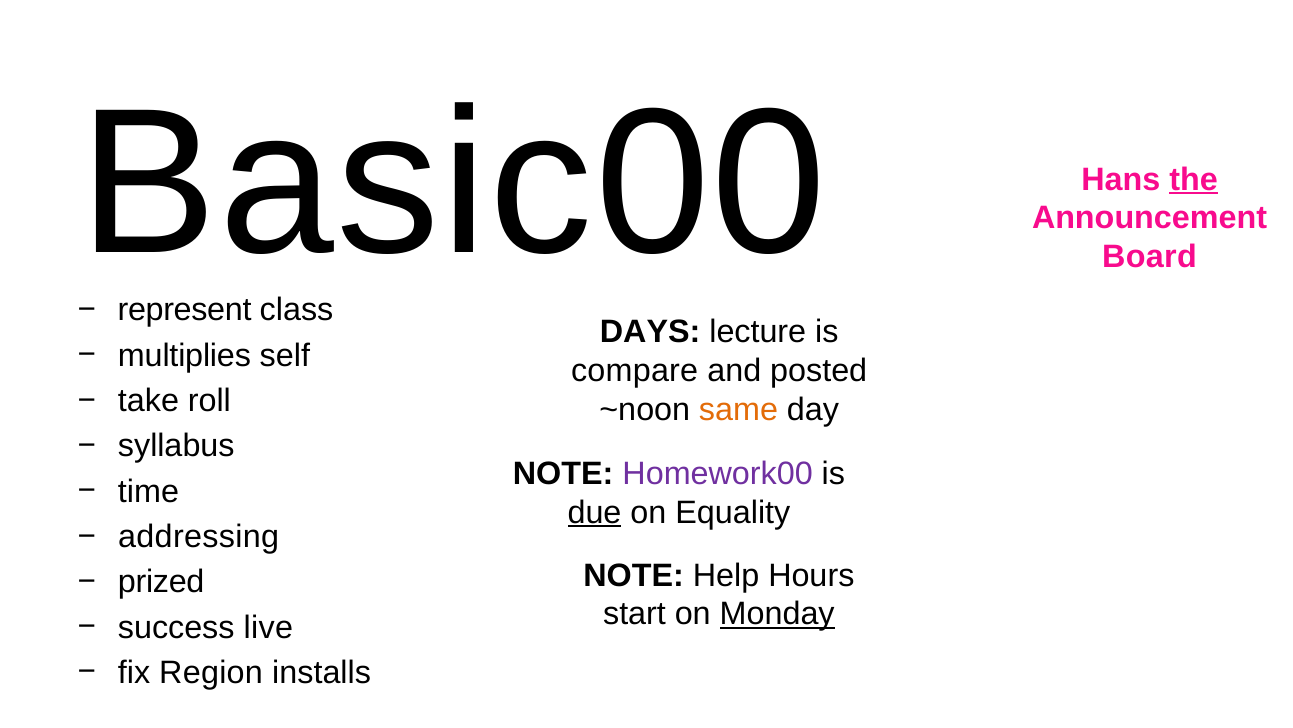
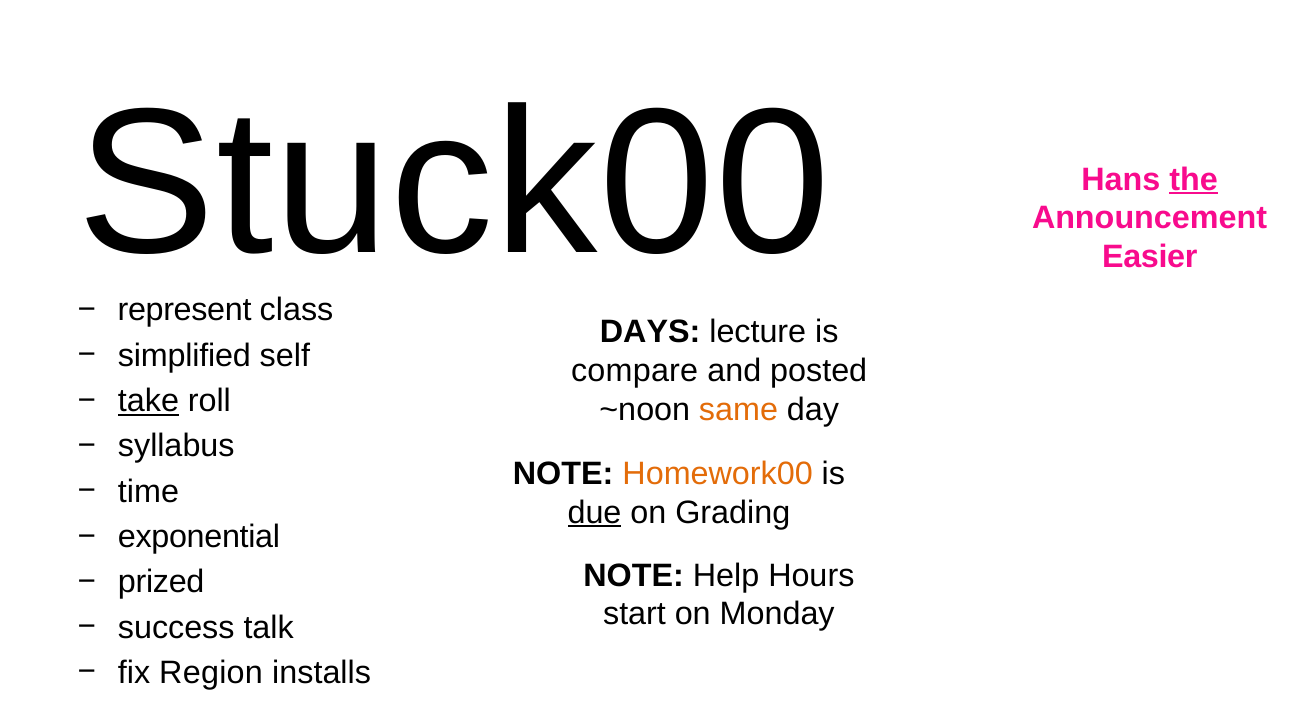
Basic00: Basic00 -> Stuck00
Board: Board -> Easier
multiplies: multiplies -> simplified
take underline: none -> present
Homework00 colour: purple -> orange
Equality: Equality -> Grading
addressing: addressing -> exponential
Monday underline: present -> none
live: live -> talk
